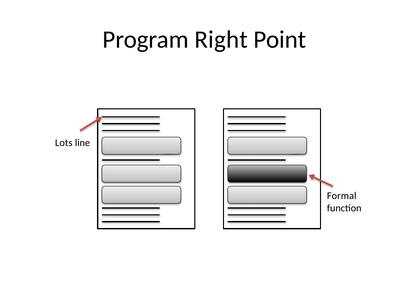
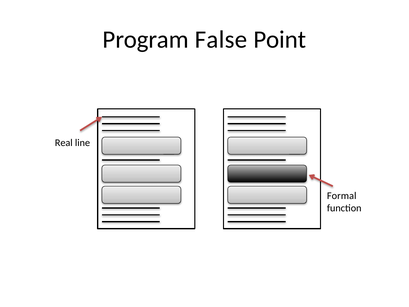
Right: Right -> False
Lots: Lots -> Real
